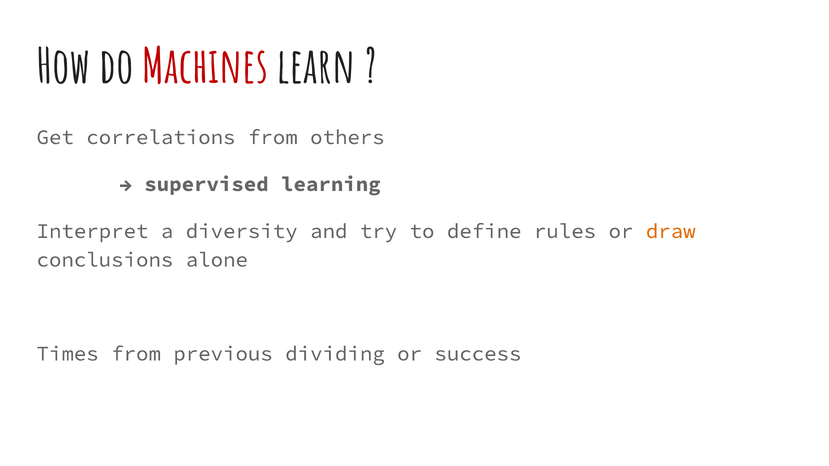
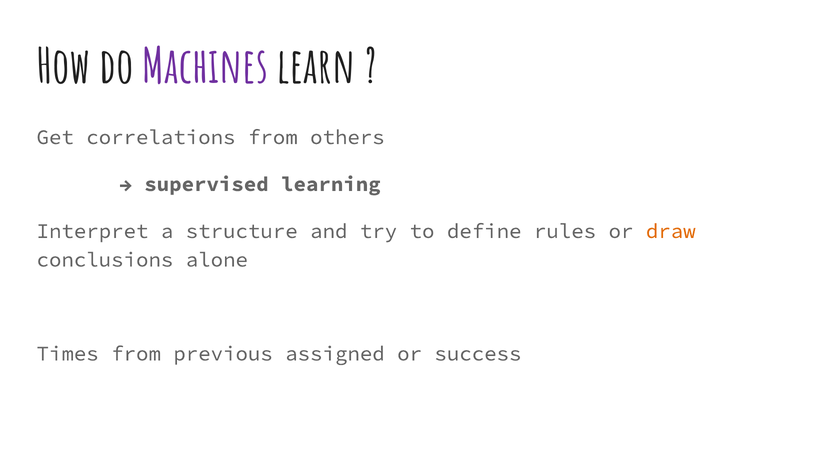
Machines colour: red -> purple
diversity: diversity -> structure
dividing: dividing -> assigned
